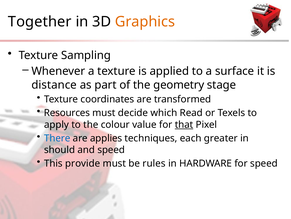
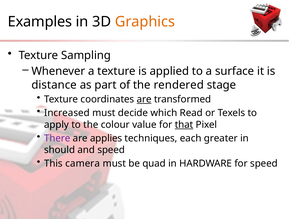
Together: Together -> Examples
geometry: geometry -> rendered
are at (144, 99) underline: none -> present
Resources: Resources -> Increased
There colour: blue -> purple
provide: provide -> camera
rules: rules -> quad
